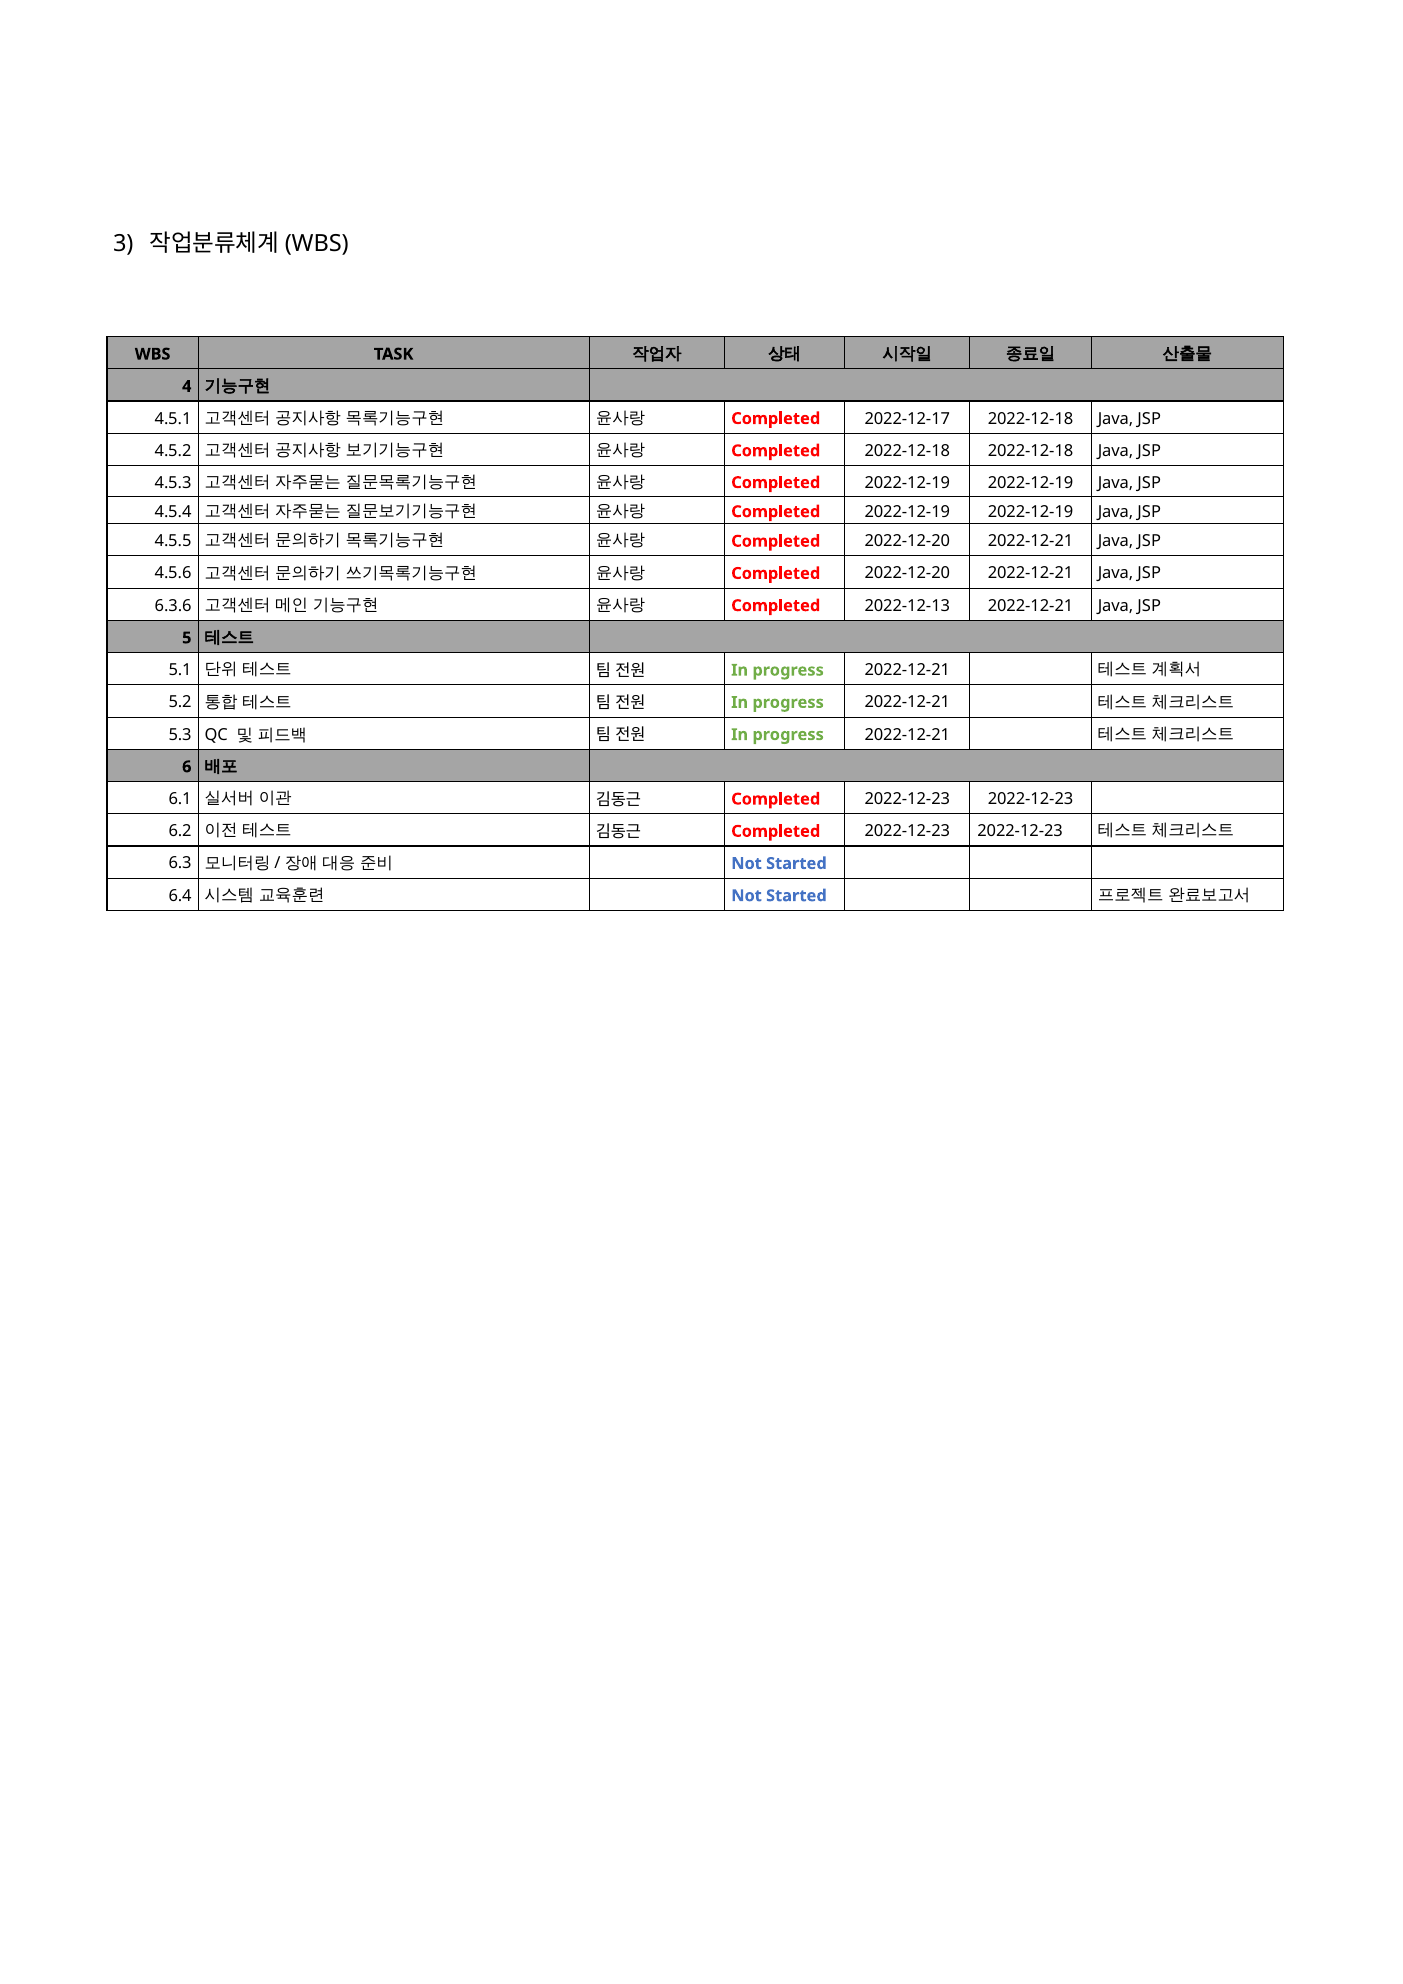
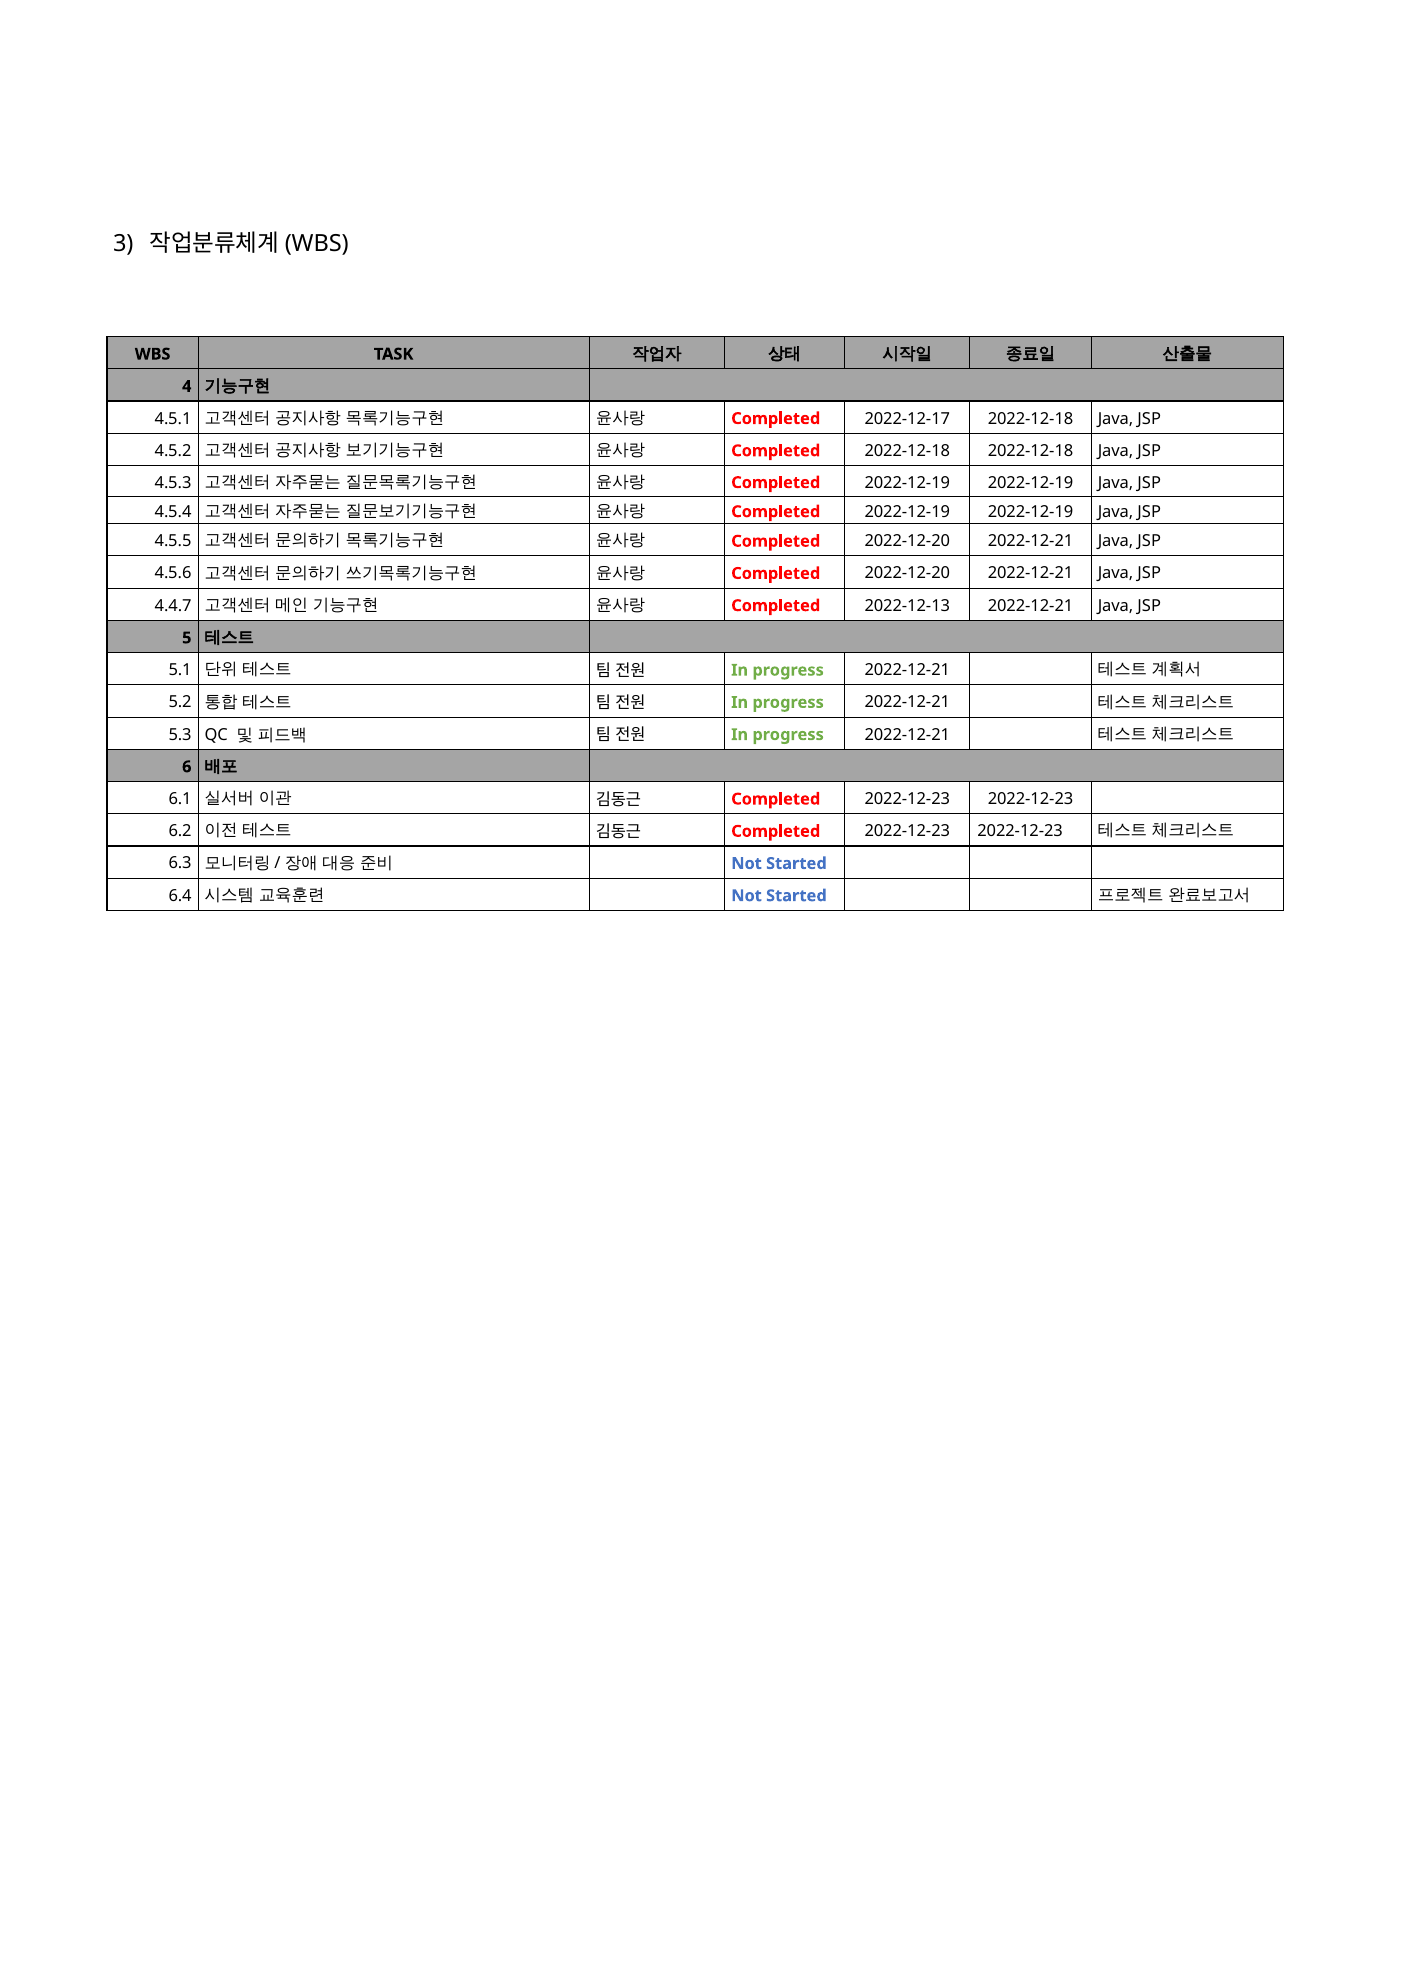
6.3.6: 6.3.6 -> 4.4.7
